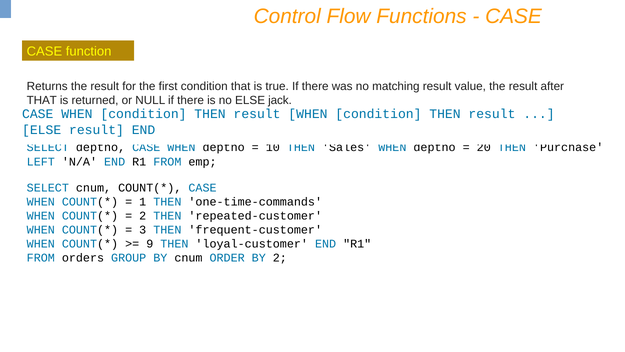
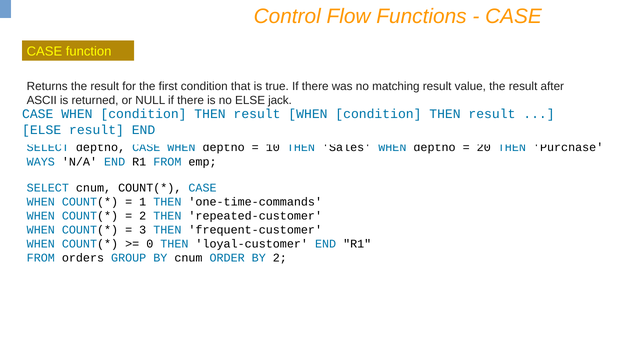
THAT at (42, 100): THAT -> ASCII
LEFT: LEFT -> WAYS
9: 9 -> 0
